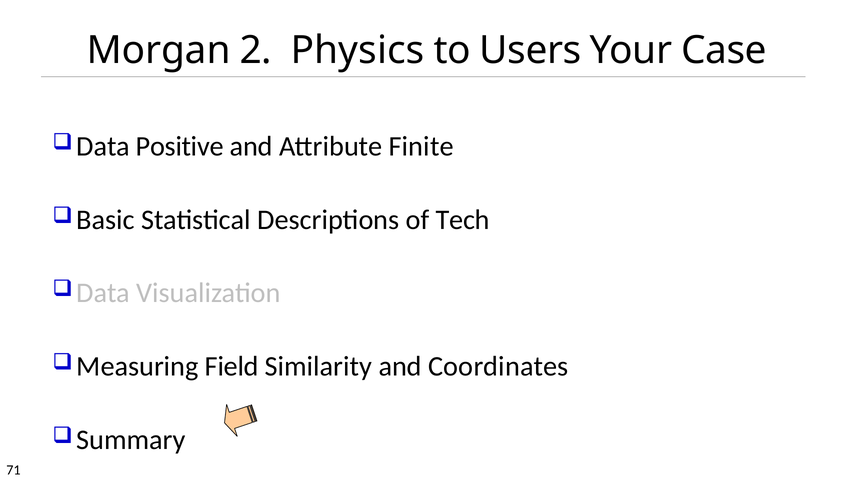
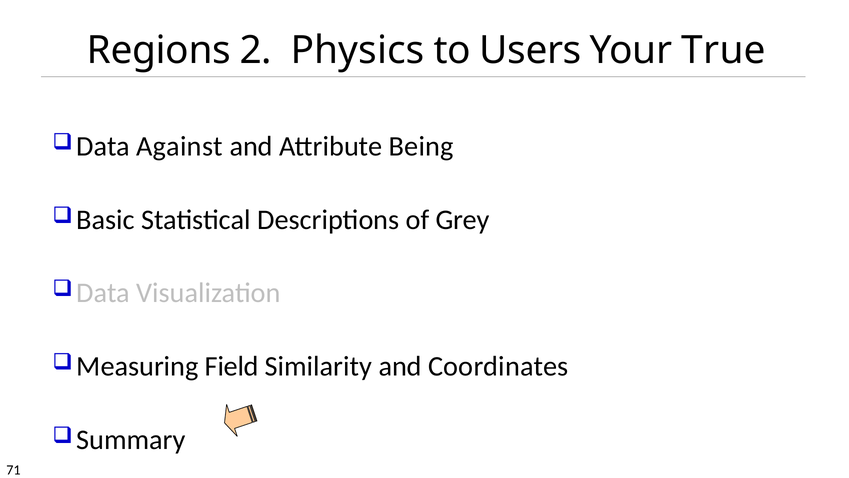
Morgan: Morgan -> Regions
Case: Case -> True
Positive: Positive -> Against
Finite: Finite -> Being
Tech: Tech -> Grey
